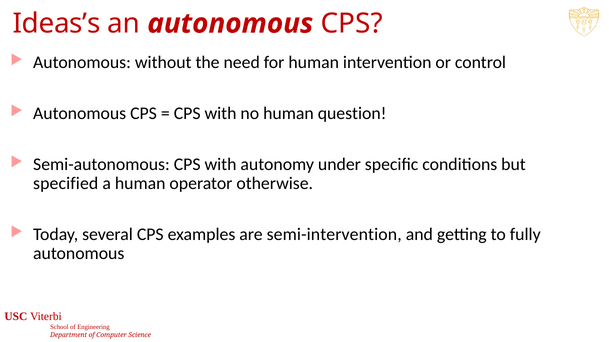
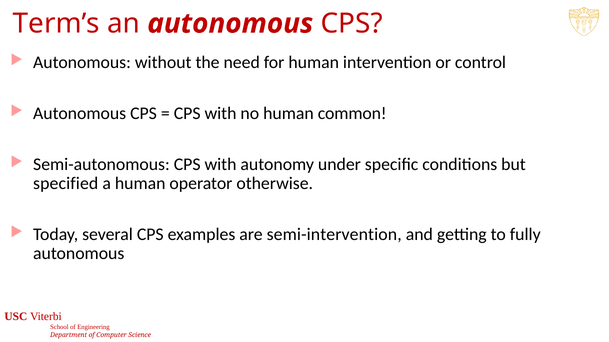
Ideas’s: Ideas’s -> Term’s
question: question -> common
